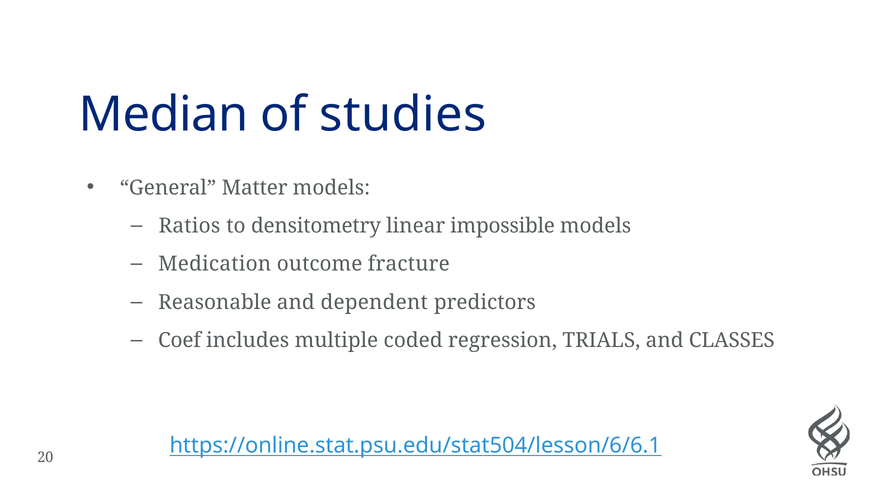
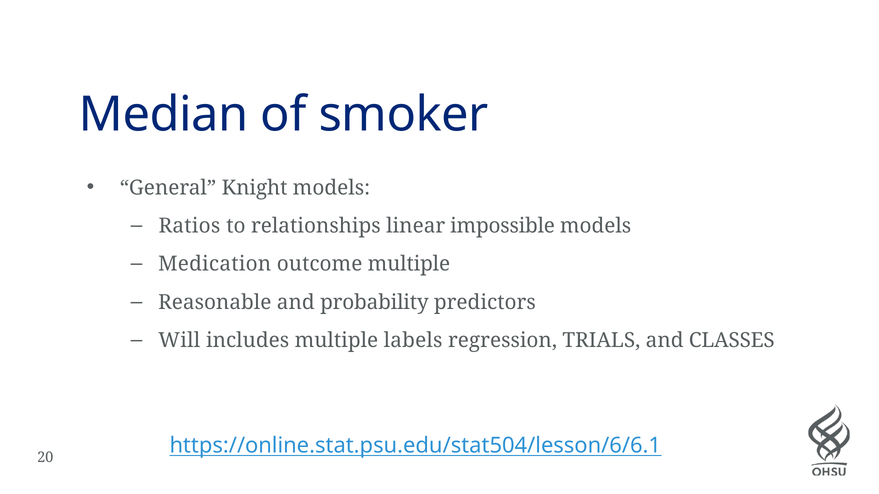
studies: studies -> smoker
Matter: Matter -> Knight
densitometry: densitometry -> relationships
outcome fracture: fracture -> multiple
dependent: dependent -> probability
Coef: Coef -> Will
coded: coded -> labels
